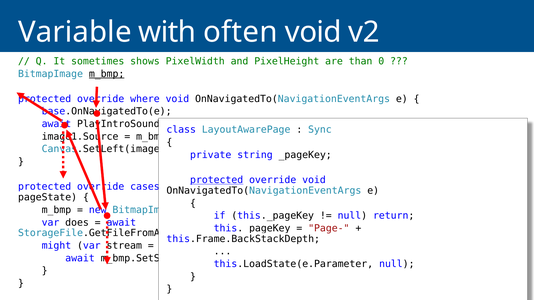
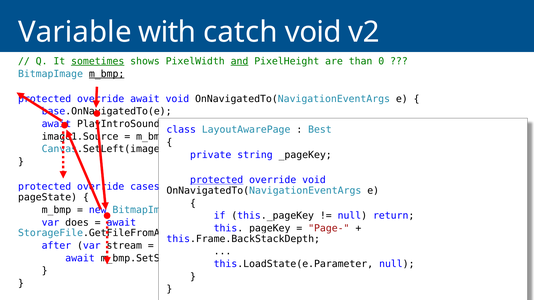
often: often -> catch
sometimes underline: none -> present
and underline: none -> present
where at (145, 99): where -> await
Sync: Sync -> Best
might: might -> after
